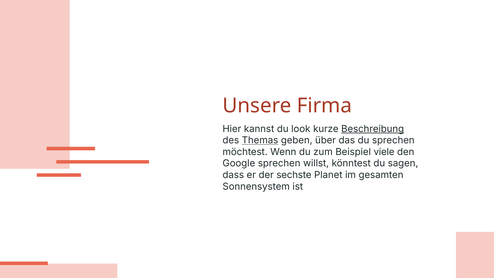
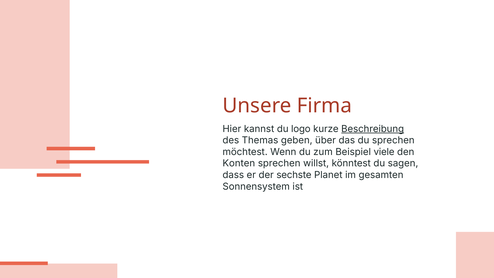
look: look -> logo
Themas underline: present -> none
Google: Google -> Konten
